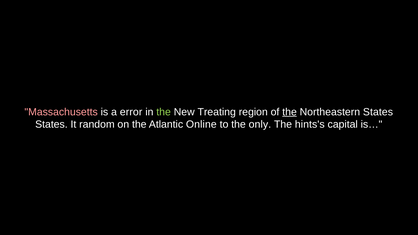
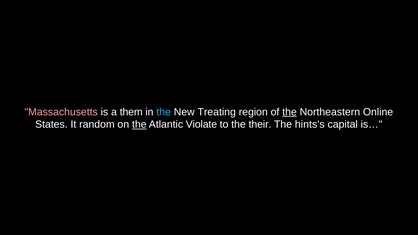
error: error -> them
the at (164, 112) colour: light green -> light blue
Northeastern States: States -> Online
the at (139, 125) underline: none -> present
Online: Online -> Violate
only: only -> their
